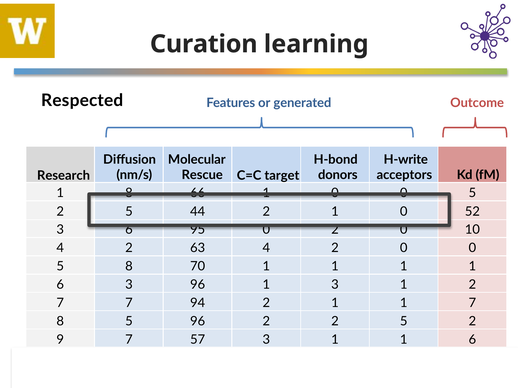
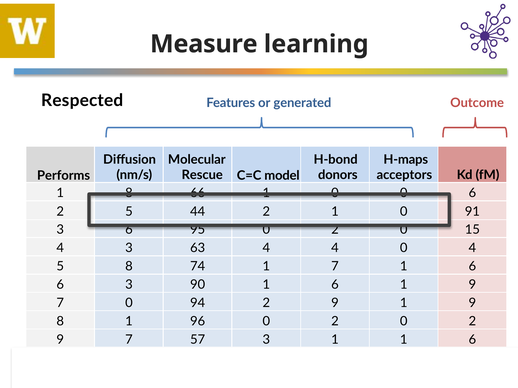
Curation: Curation -> Measure
H-write: H-write -> H-maps
target: target -> model
Research: Research -> Performs
5 at (472, 193): 5 -> 6
52: 52 -> 91
10 at (472, 230): 10 -> 15
2 at (129, 248): 2 -> 3
63 4 2: 2 -> 4
0 at (472, 248): 0 -> 4
70: 70 -> 74
1 at (335, 267): 1 -> 7
1 at (472, 267): 1 -> 6
3 96: 96 -> 90
3 at (335, 285): 3 -> 6
2 at (472, 285): 2 -> 9
7 7: 7 -> 0
94 2 1: 1 -> 9
7 at (472, 303): 7 -> 9
8 5: 5 -> 1
96 2: 2 -> 0
5 at (404, 322): 5 -> 0
